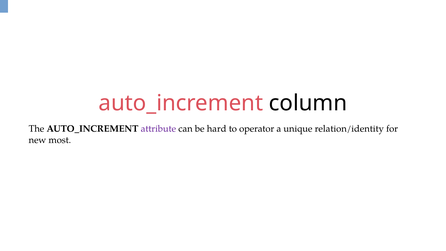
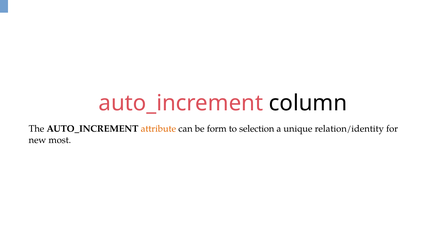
attribute colour: purple -> orange
hard: hard -> form
operator: operator -> selection
